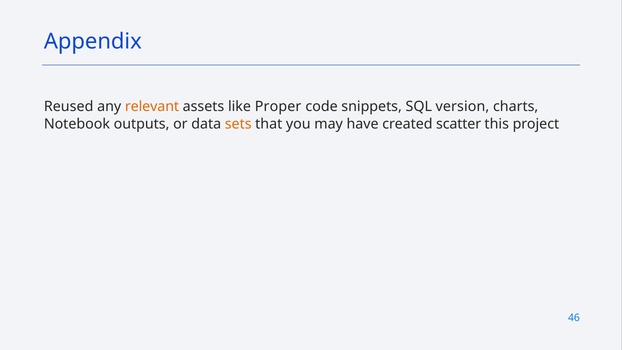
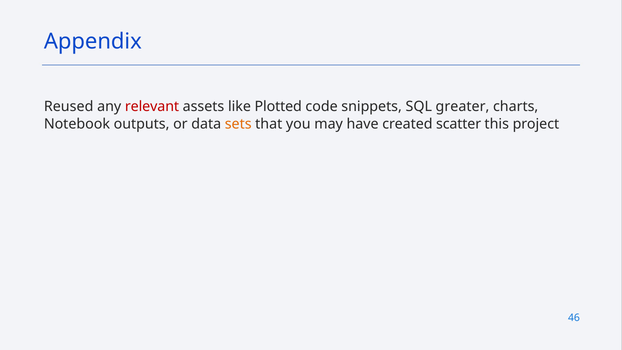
relevant colour: orange -> red
Proper: Proper -> Plotted
version: version -> greater
